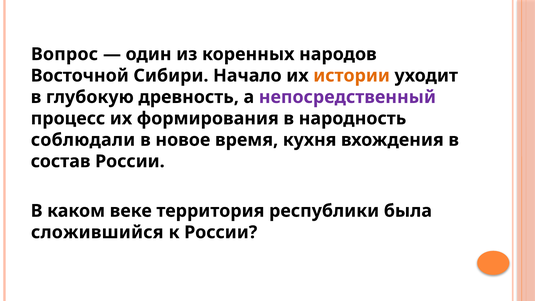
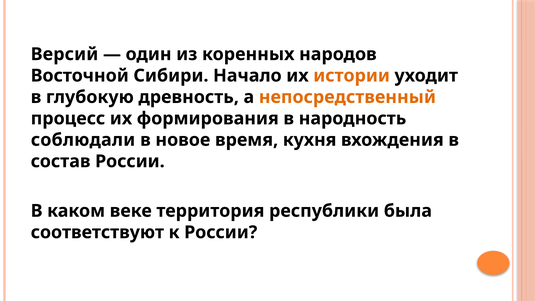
Вопрос: Вопрос -> Версий
непосредственный colour: purple -> orange
сложившийся: сложившийся -> соответствуют
